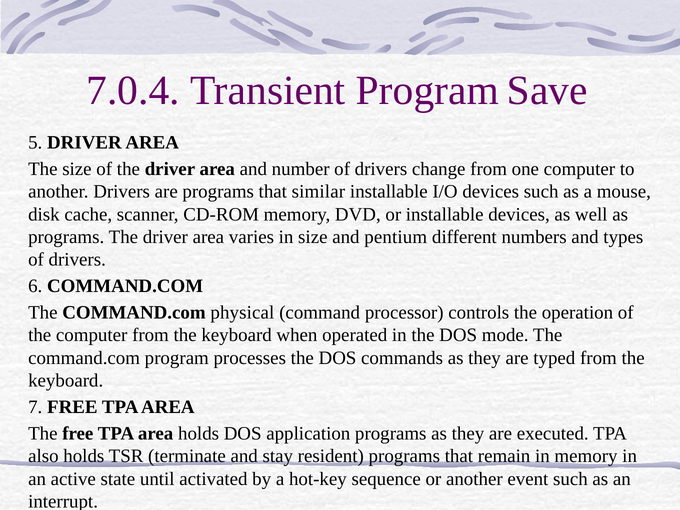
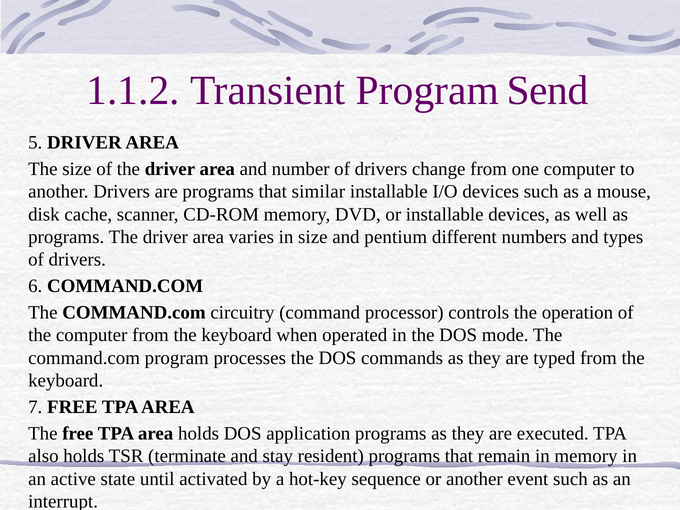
7.0.4: 7.0.4 -> 1.1.2
Save: Save -> Send
physical: physical -> circuitry
